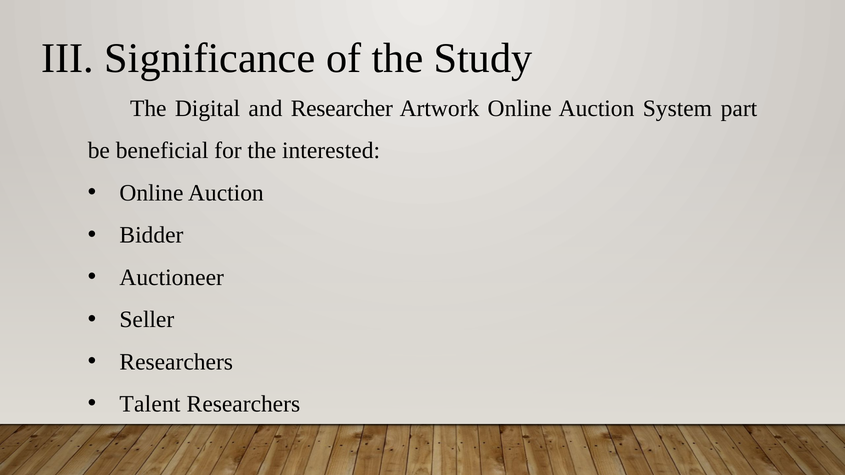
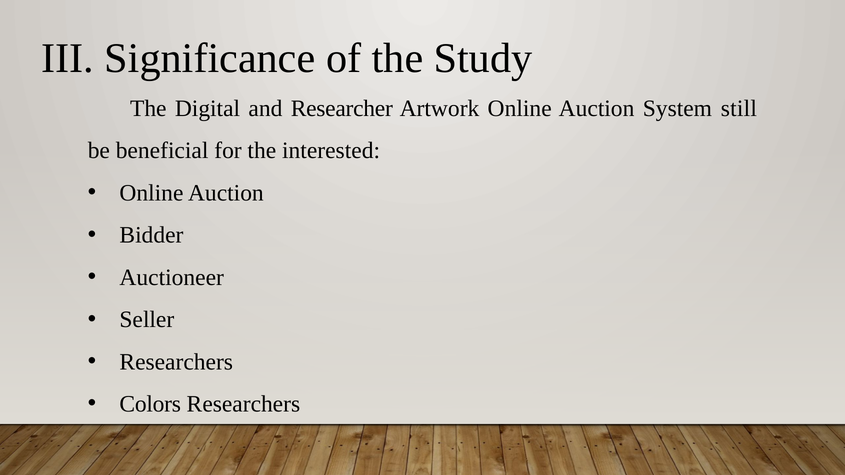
part: part -> still
Talent: Talent -> Colors
